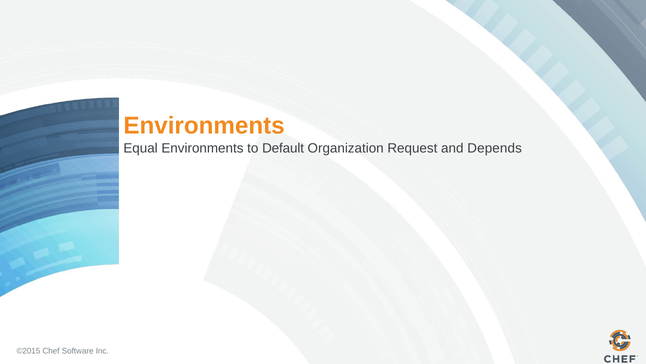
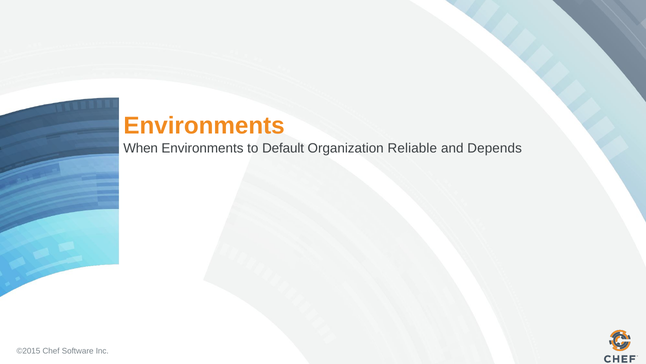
Equal: Equal -> When
Request: Request -> Reliable
